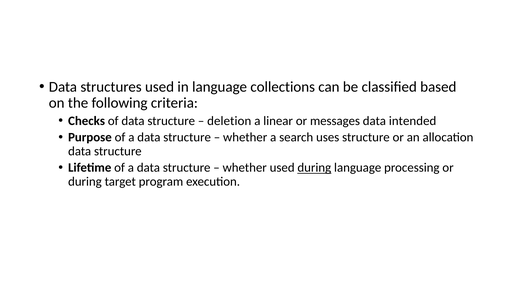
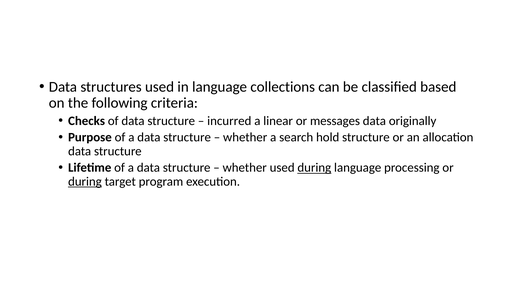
deletion: deletion -> incurred
intended: intended -> originally
uses: uses -> hold
during at (85, 182) underline: none -> present
